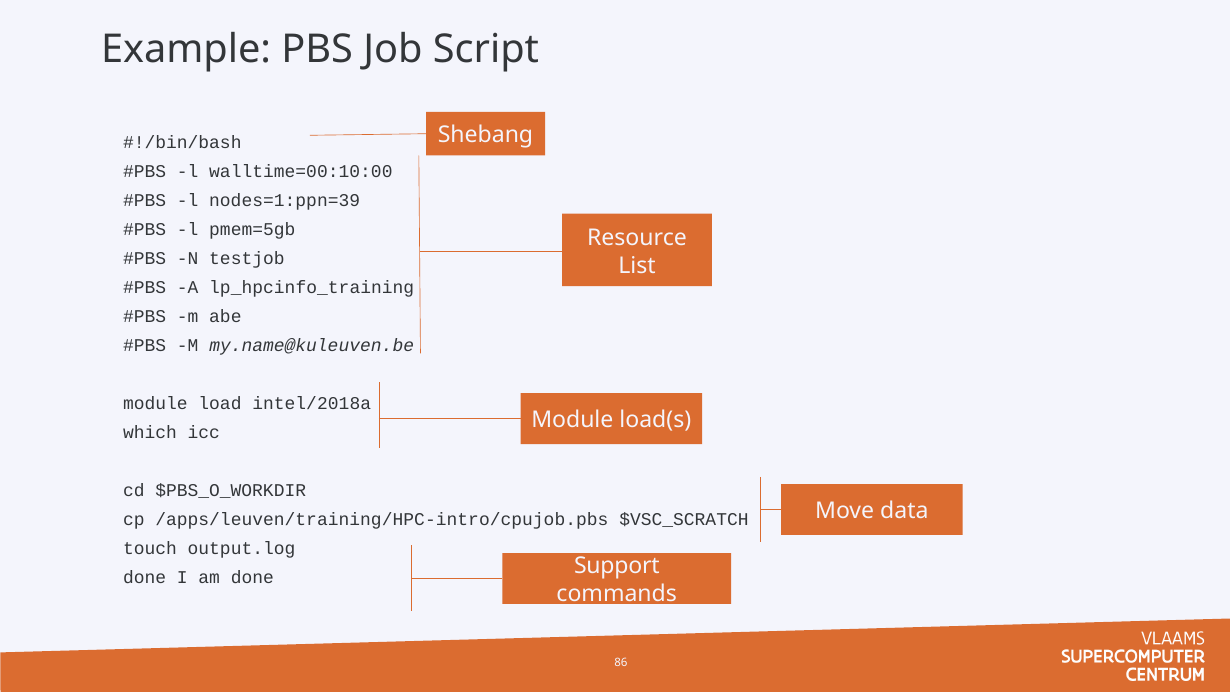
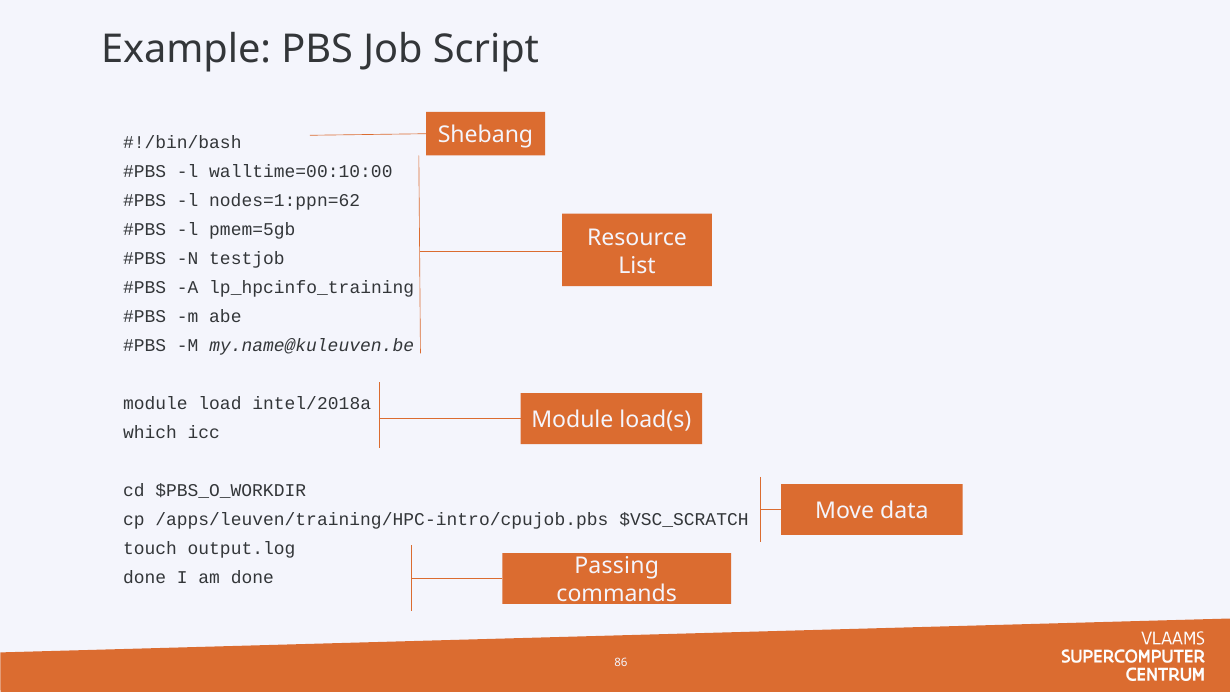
nodes=1:ppn=39: nodes=1:ppn=39 -> nodes=1:ppn=62
Support: Support -> Passing
